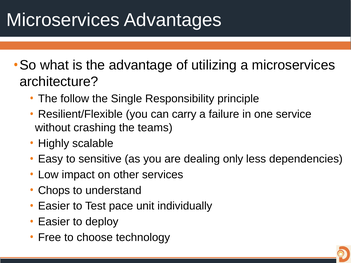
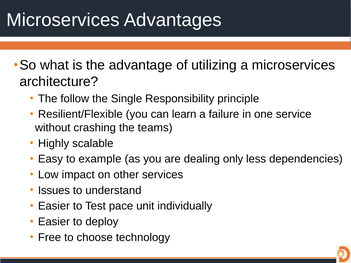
carry: carry -> learn
sensitive: sensitive -> example
Chops: Chops -> Issues
